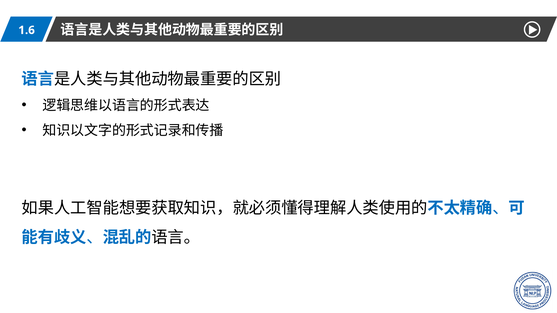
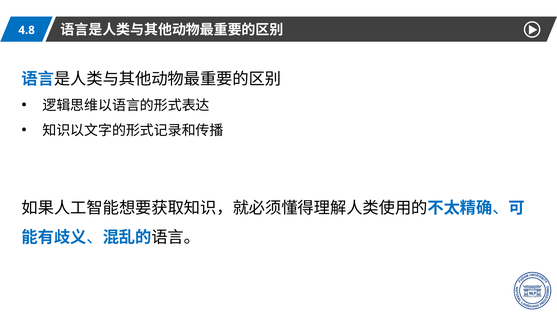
1.6: 1.6 -> 4.8
